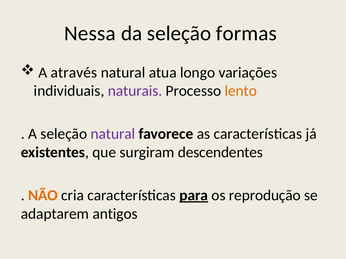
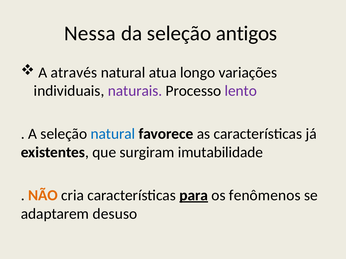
formas: formas -> antigos
lento colour: orange -> purple
natural at (113, 134) colour: purple -> blue
descendentes: descendentes -> imutabilidade
reprodução: reprodução -> fenômenos
antigos: antigos -> desuso
